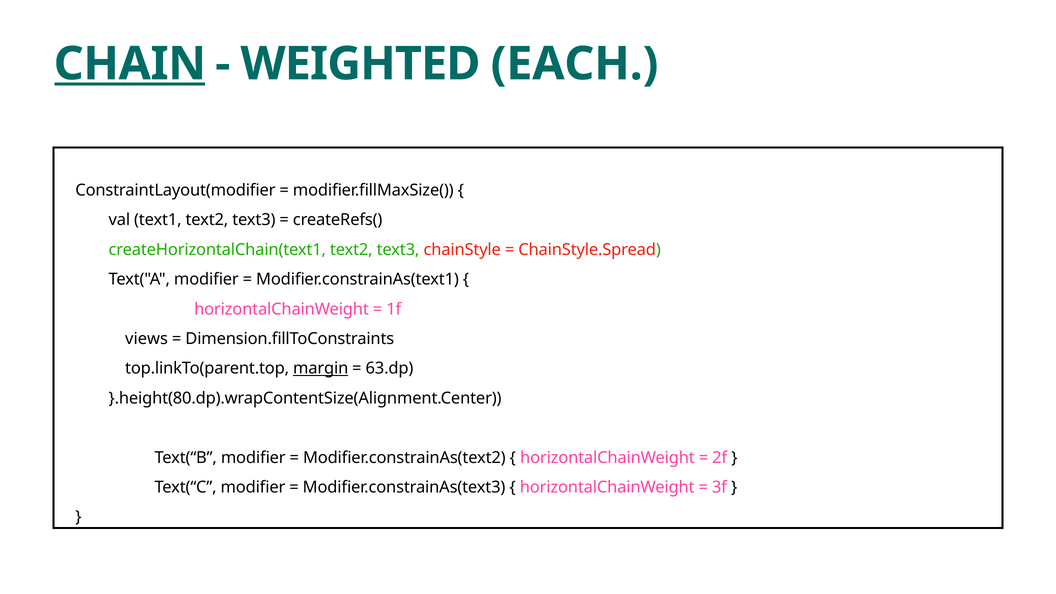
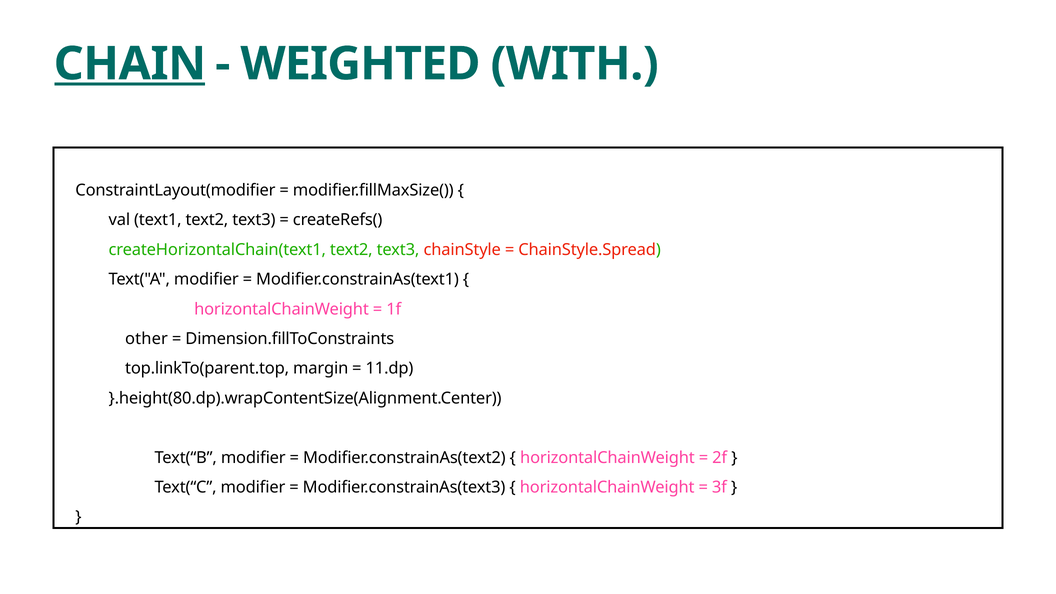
EACH: EACH -> WITH
views: views -> other
margin underline: present -> none
63.dp: 63.dp -> 11.dp
